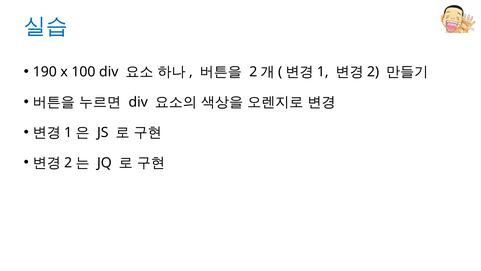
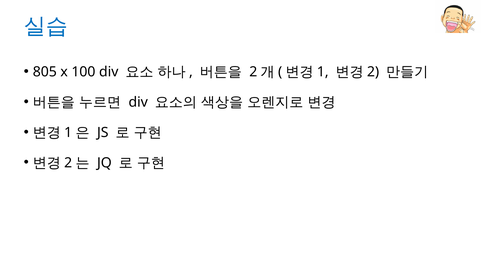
190: 190 -> 805
